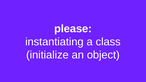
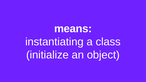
please: please -> means
